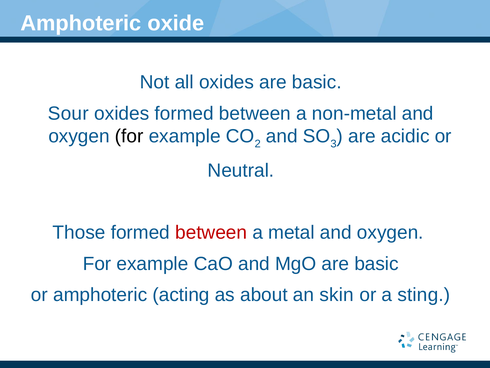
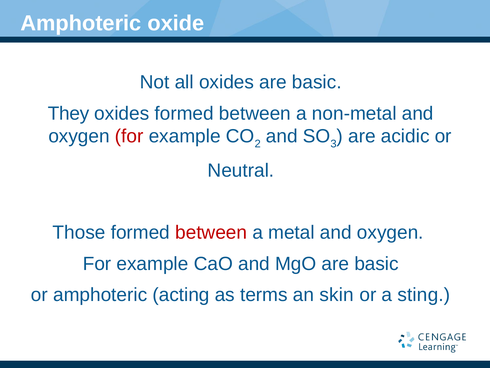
Sour: Sour -> They
for at (129, 136) colour: black -> red
about: about -> terms
